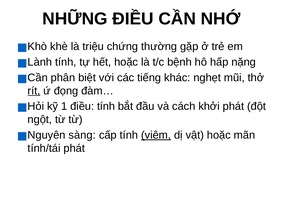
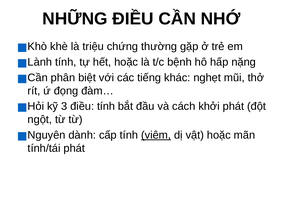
rít underline: present -> none
1: 1 -> 3
sàng: sàng -> dành
